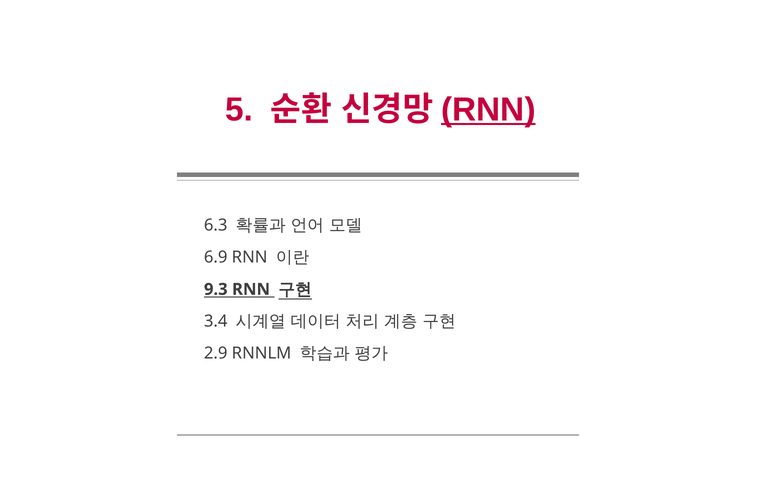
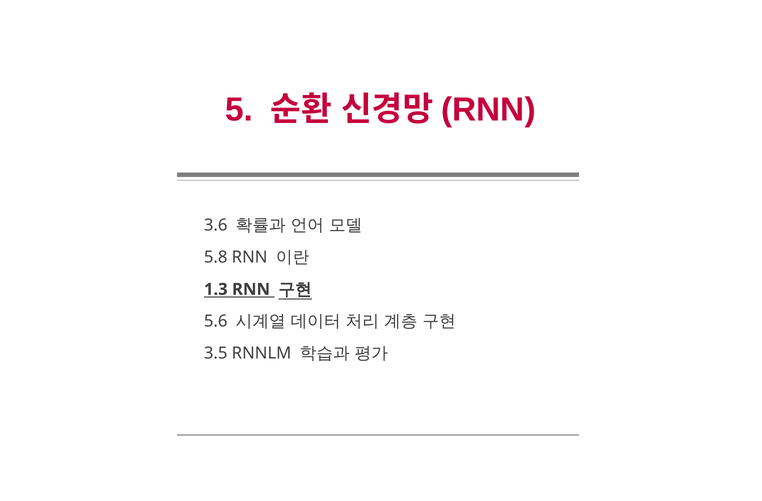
RNN at (488, 110) underline: present -> none
6.3: 6.3 -> 3.6
6.9: 6.9 -> 5.8
9.3: 9.3 -> 1.3
3.4: 3.4 -> 5.6
2.9: 2.9 -> 3.5
